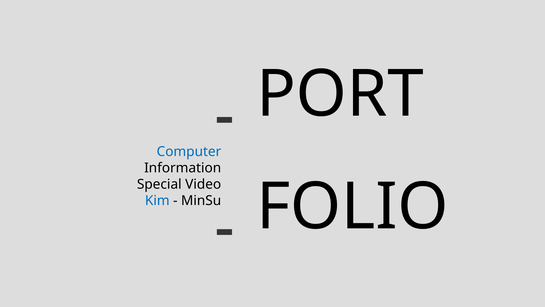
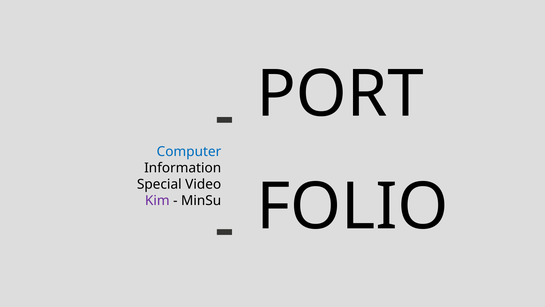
Kim colour: blue -> purple
